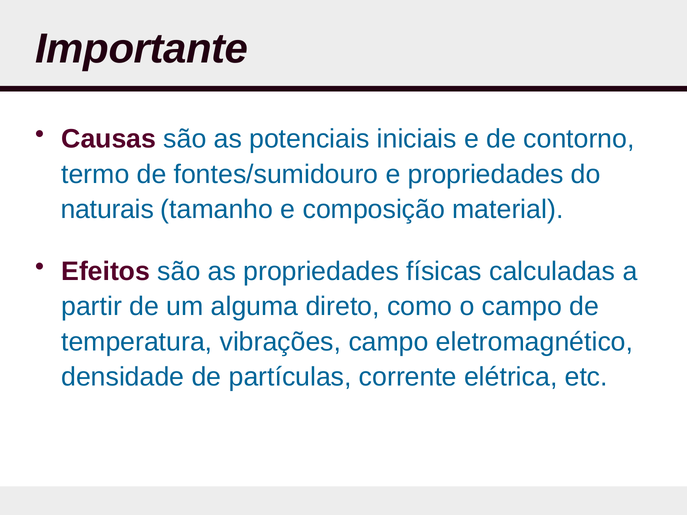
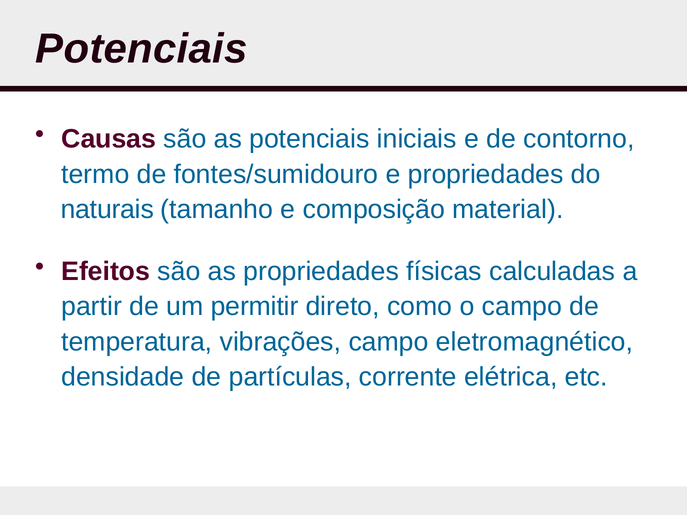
Importante at (142, 49): Importante -> Potenciais
alguma: alguma -> permitir
